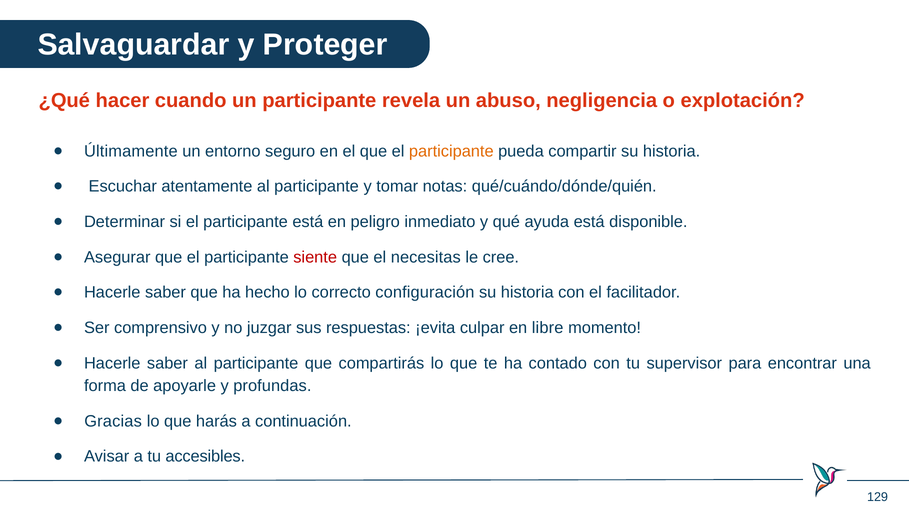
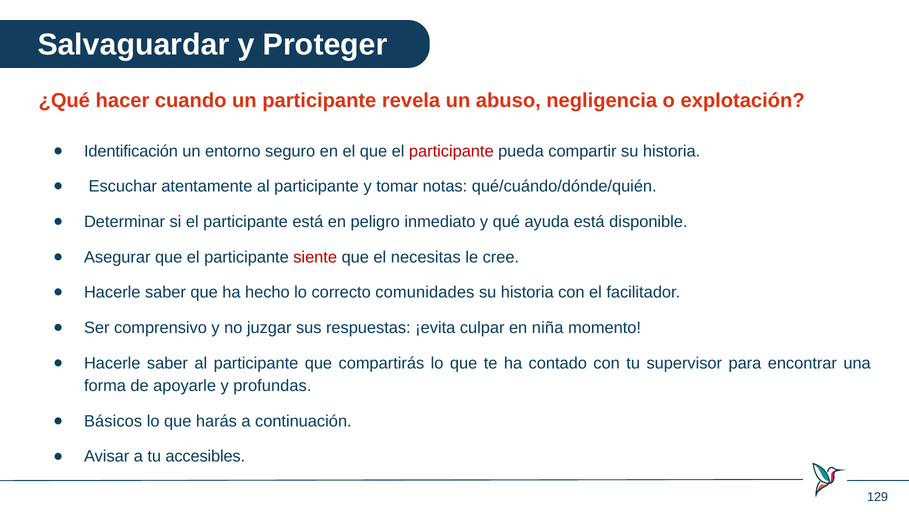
Últimamente: Últimamente -> Identificación
participante at (451, 151) colour: orange -> red
configuración: configuración -> comunidades
libre: libre -> niña
Gracias: Gracias -> Básicos
